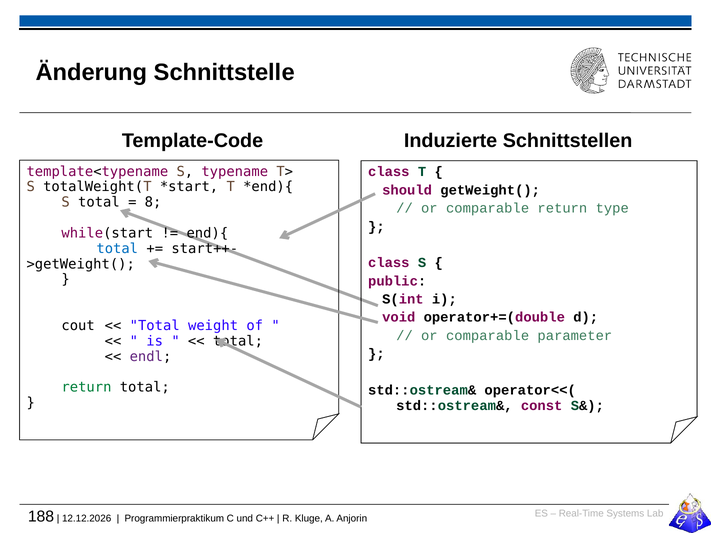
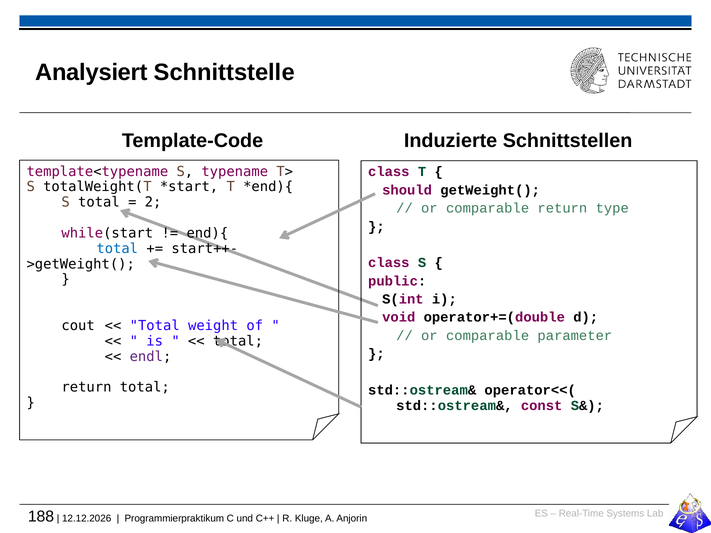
Änderung: Änderung -> Analysiert
8: 8 -> 2
return at (86, 387) colour: green -> black
